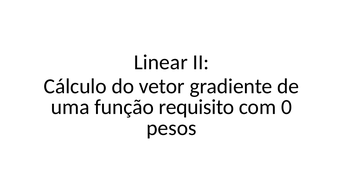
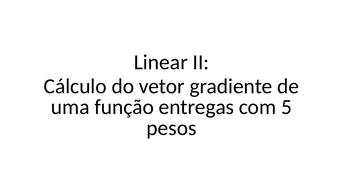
requisito: requisito -> entregas
0: 0 -> 5
